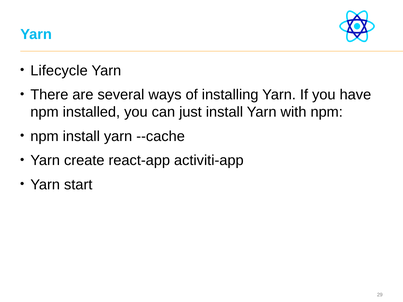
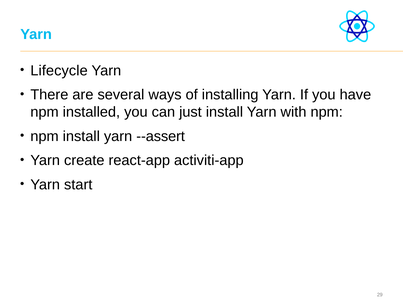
--cache: --cache -> --assert
